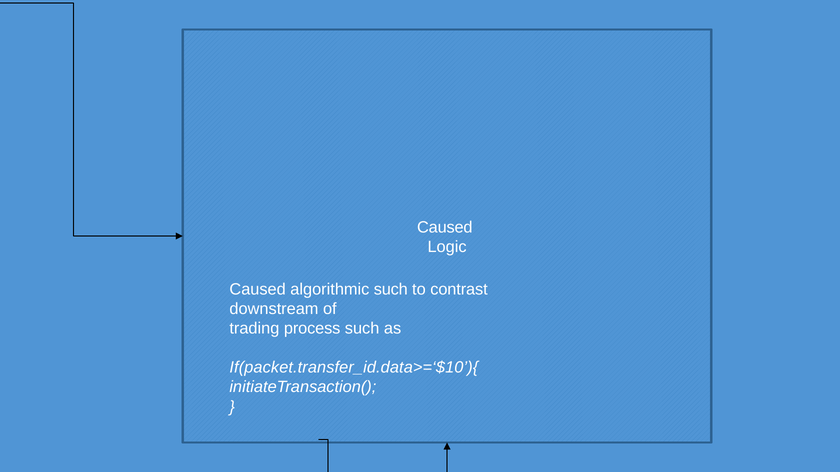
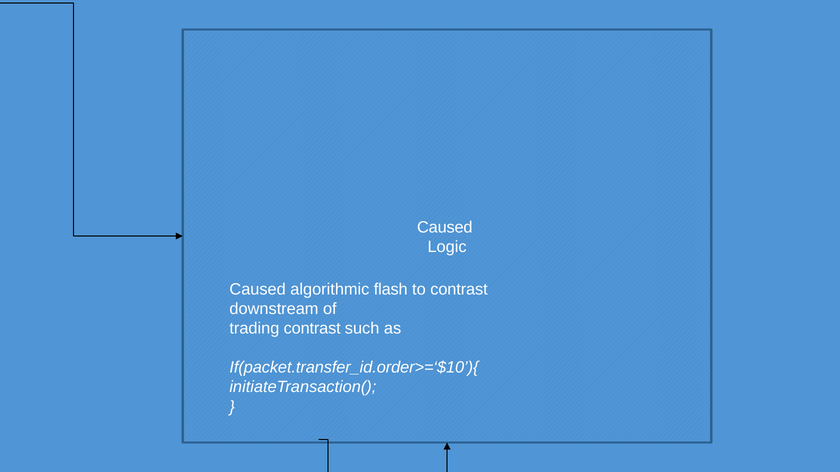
algorithmic such: such -> flash
trading process: process -> contrast
If(packet.transfer_id.data>=‘$10’){: If(packet.transfer_id.data>=‘$10’){ -> If(packet.transfer_id.order>=‘$10’){
